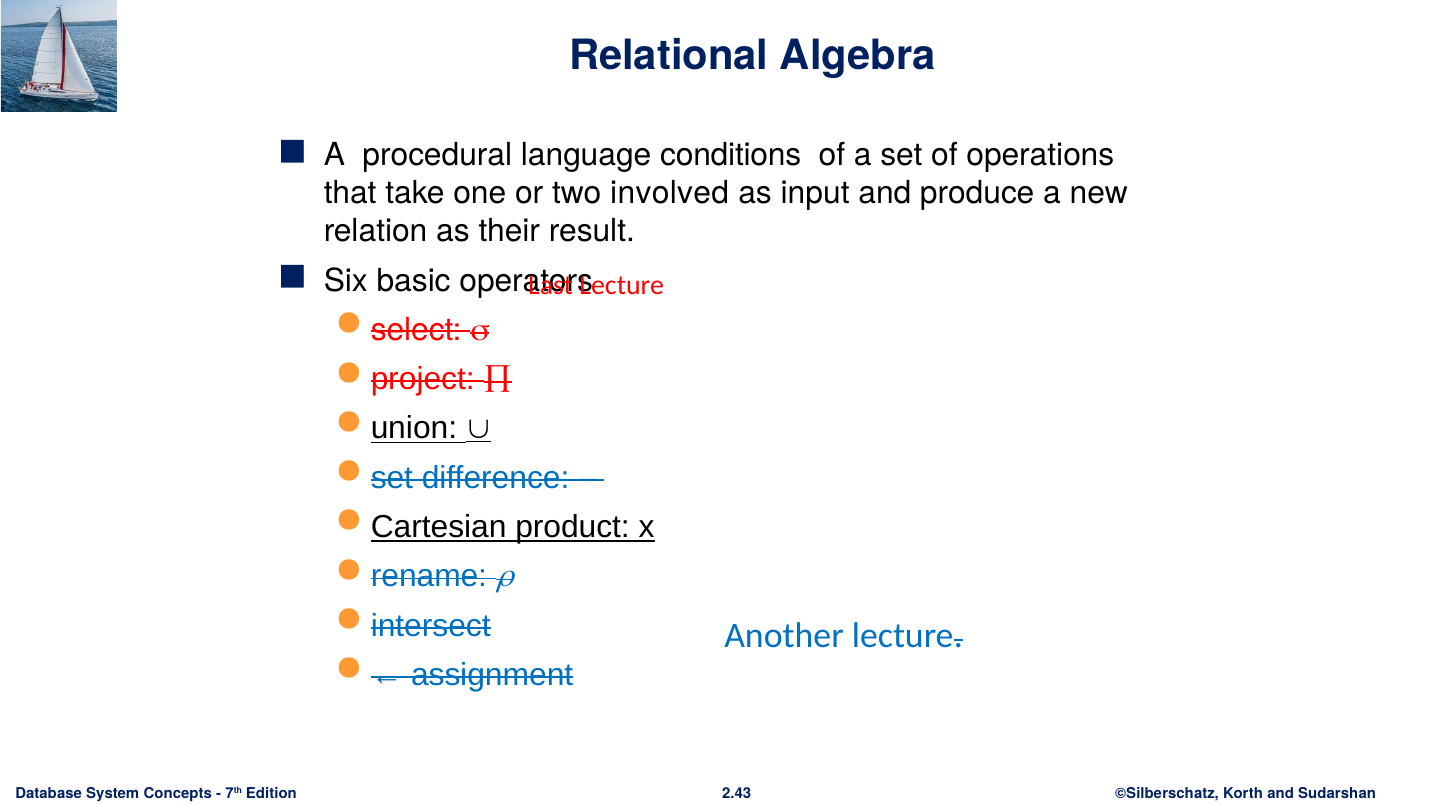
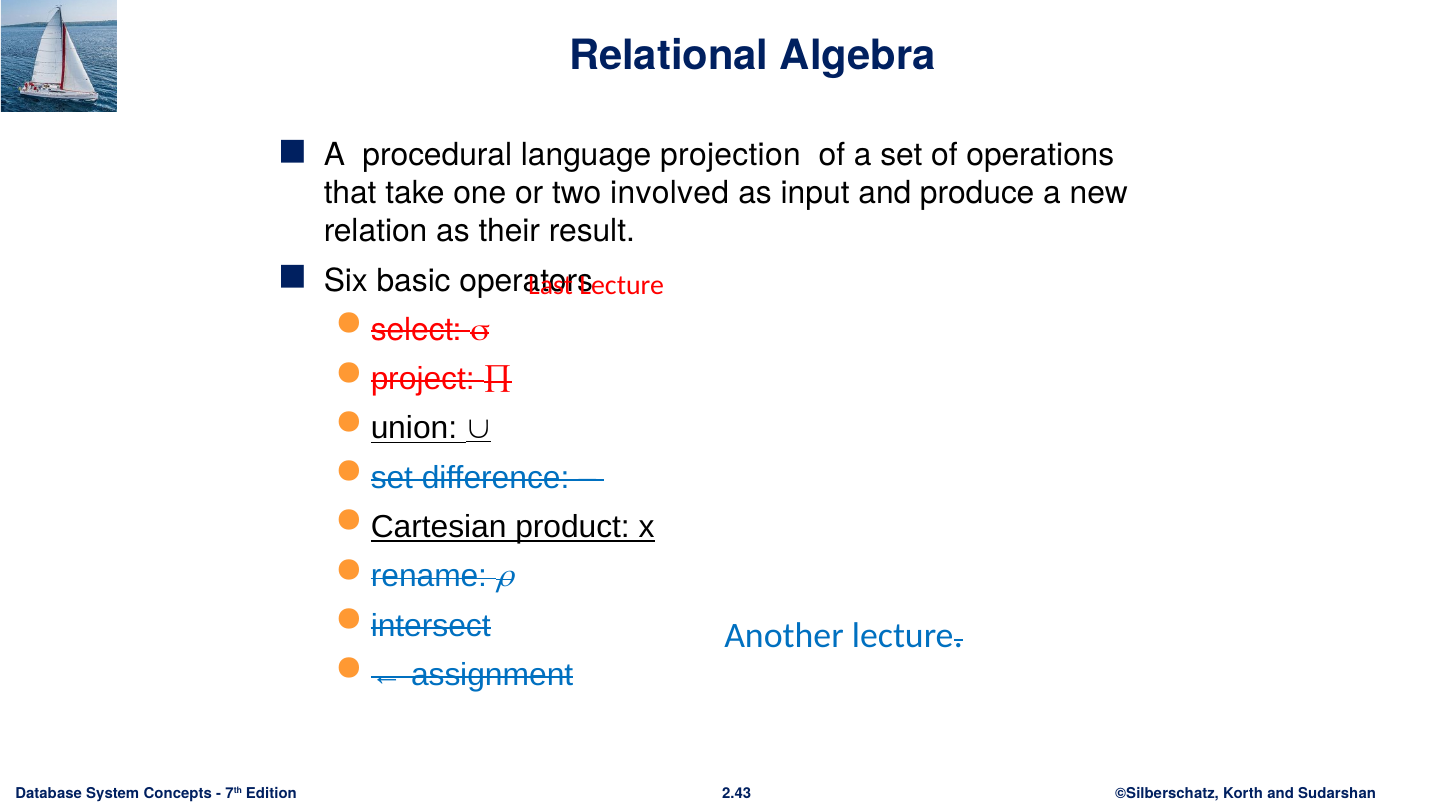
conditions: conditions -> projection
